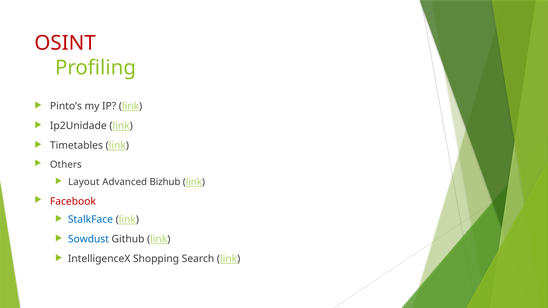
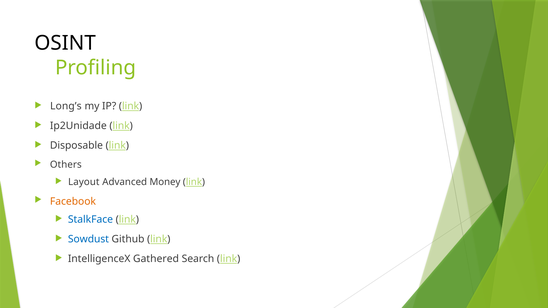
OSINT colour: red -> black
Pinto’s: Pinto’s -> Long’s
Timetables: Timetables -> Disposable
Bizhub: Bizhub -> Money
Facebook colour: red -> orange
Shopping: Shopping -> Gathered
